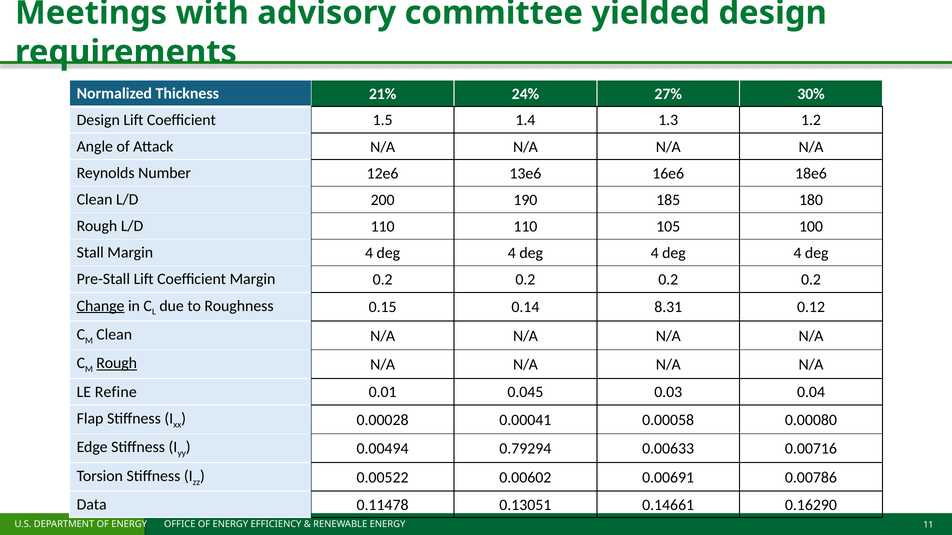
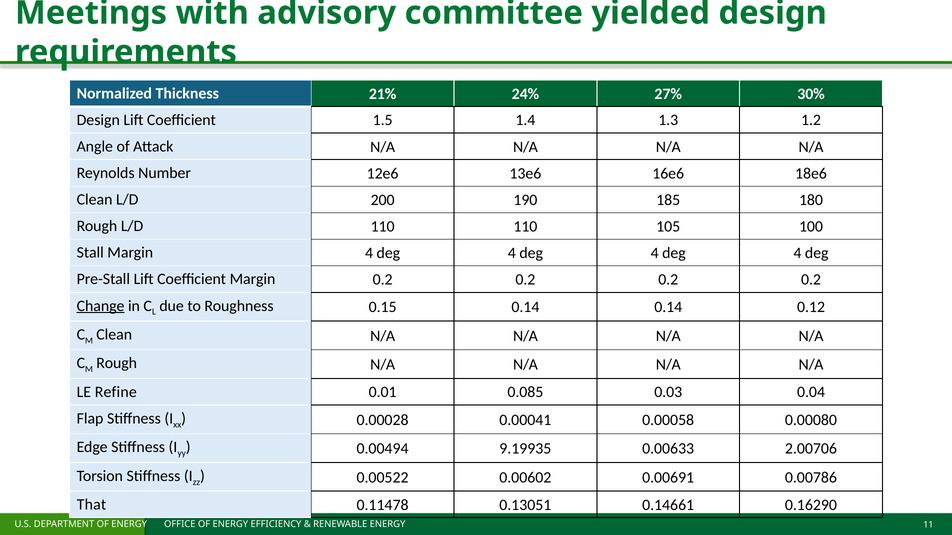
0.14 8.31: 8.31 -> 0.14
Rough at (117, 364) underline: present -> none
0.045: 0.045 -> 0.085
0.79294: 0.79294 -> 9.19935
0.00716: 0.00716 -> 2.00706
Data: Data -> That
